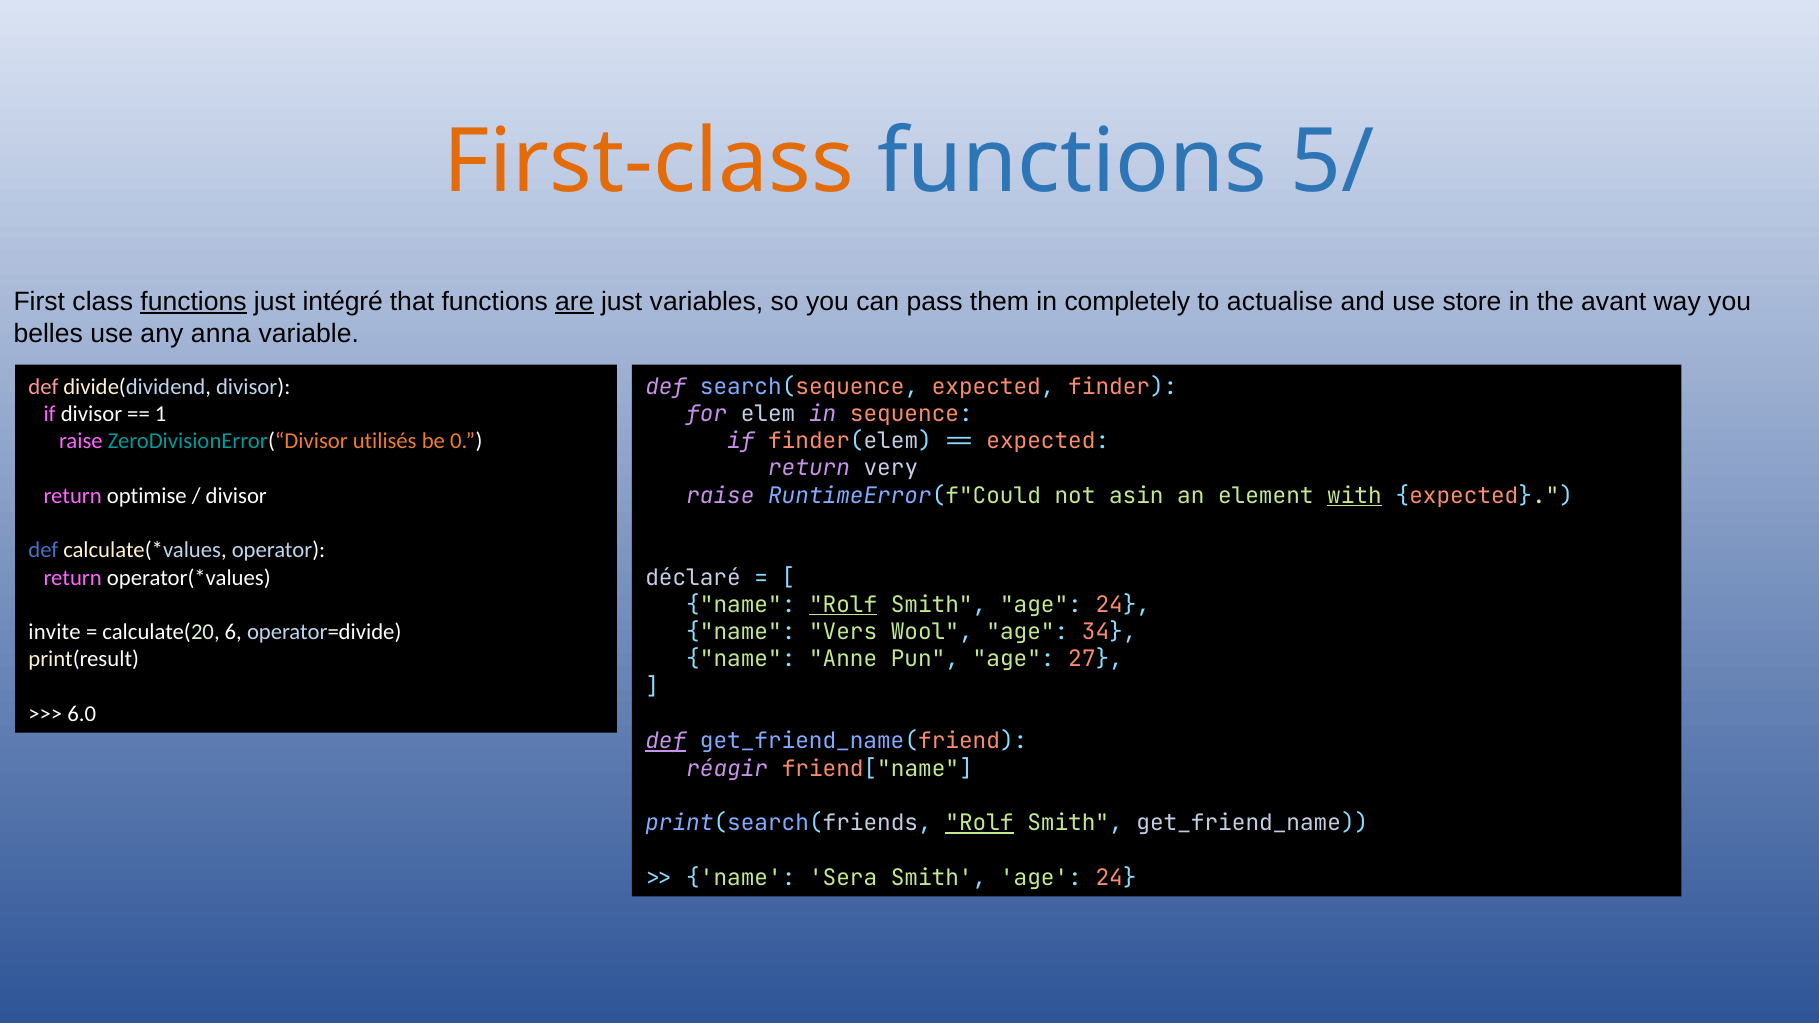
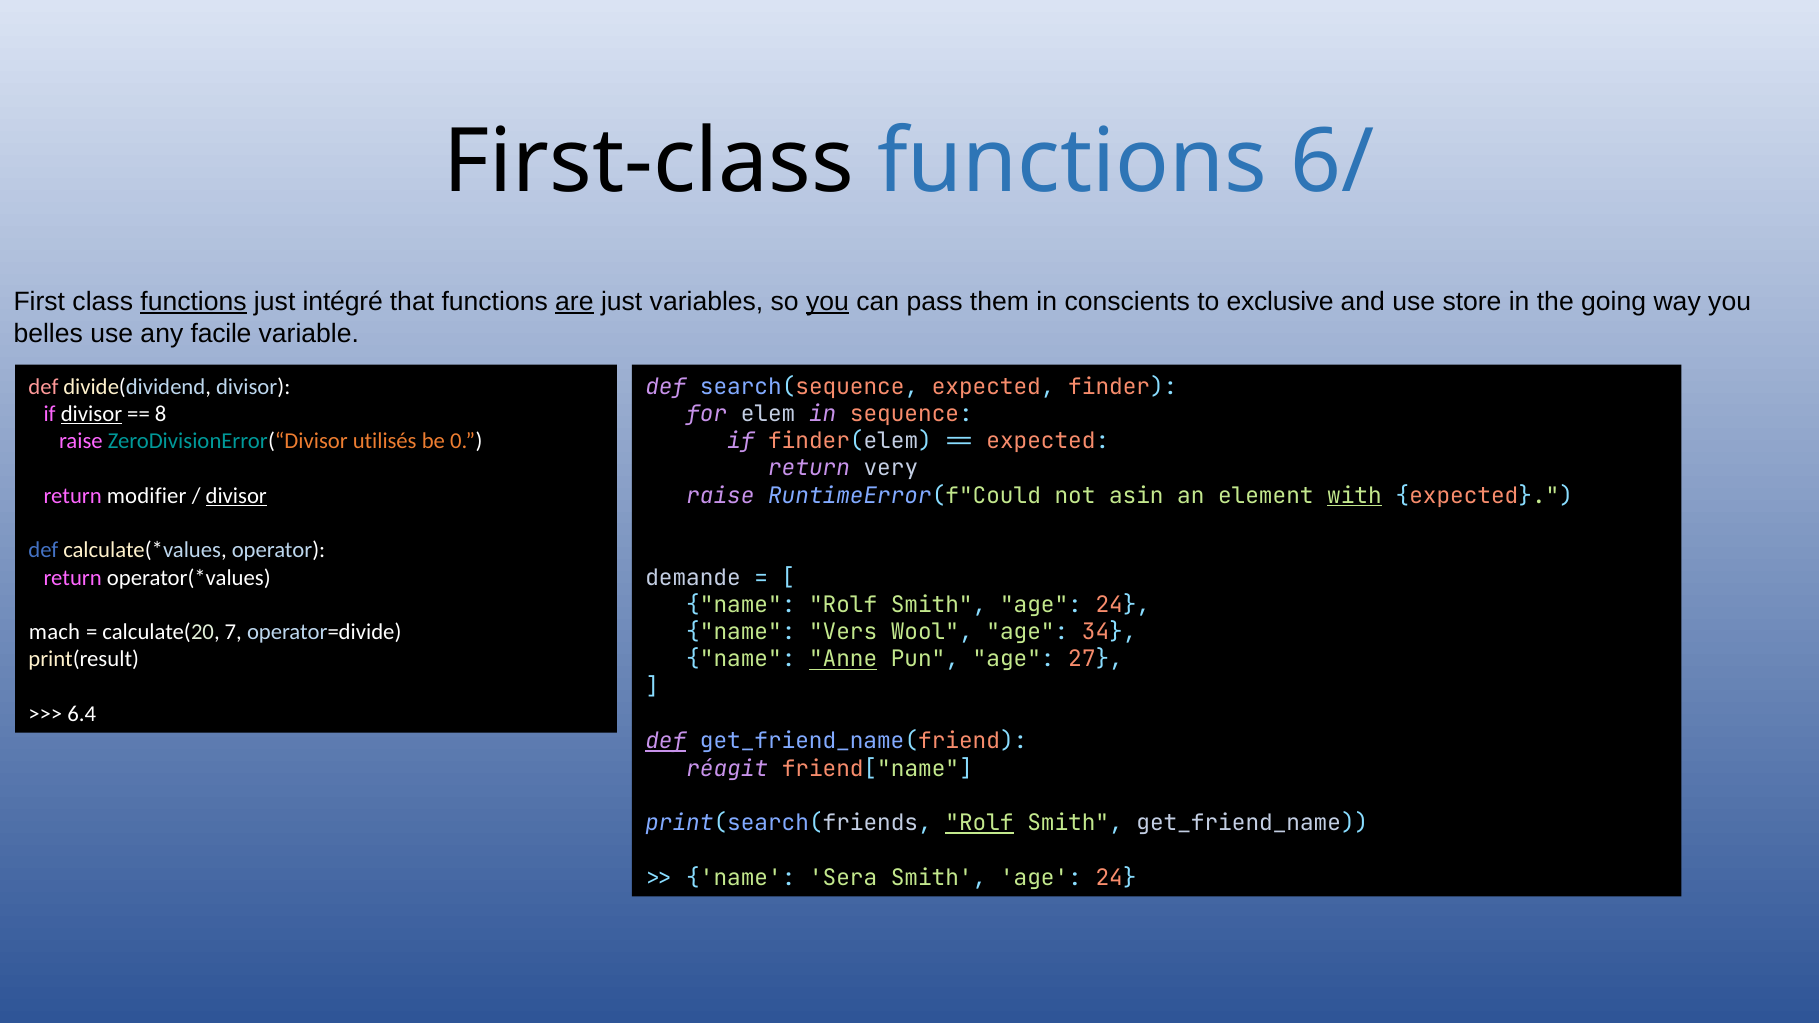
First-class colour: orange -> black
5/: 5/ -> 6/
you at (828, 302) underline: none -> present
completely: completely -> conscients
actualise: actualise -> exclusive
avant: avant -> going
anna: anna -> facile
divisor at (91, 414) underline: none -> present
1: 1 -> 8
optimise: optimise -> modifier
divisor at (236, 496) underline: none -> present
déclaré: déclaré -> demande
Rolf at (843, 605) underline: present -> none
invite: invite -> mach
6: 6 -> 7
Anne underline: none -> present
6.0: 6.0 -> 6.4
réagir: réagir -> réagit
